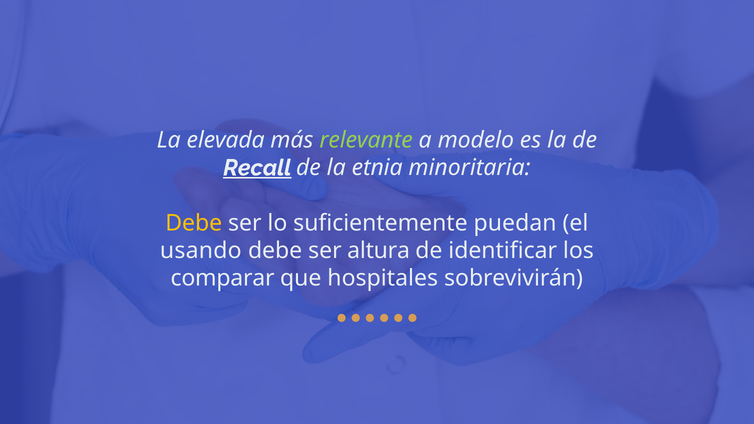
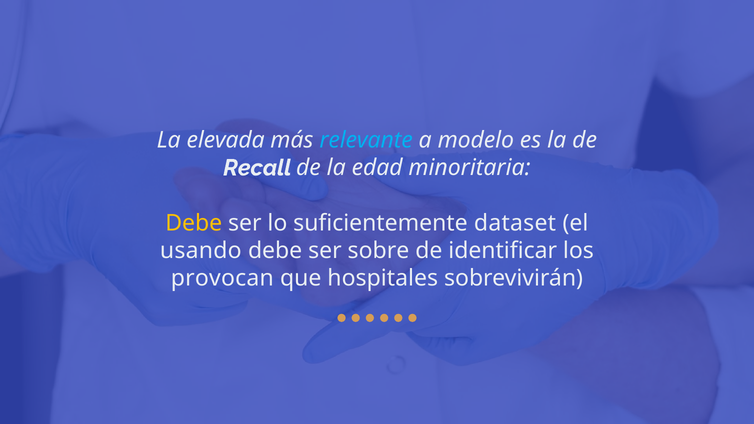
relevante colour: light green -> light blue
Recall underline: present -> none
etnia: etnia -> edad
puedan: puedan -> dataset
altura: altura -> sobre
comparar: comparar -> provocan
